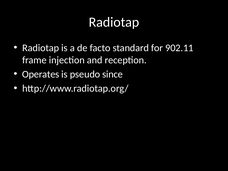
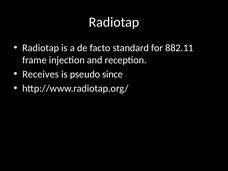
902.11: 902.11 -> 882.11
Operates: Operates -> Receives
